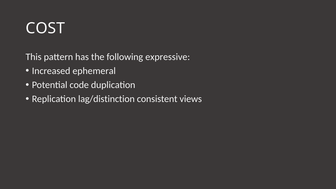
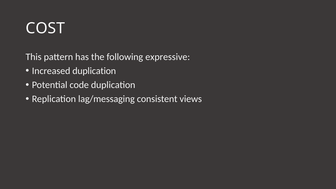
Increased ephemeral: ephemeral -> duplication
lag/distinction: lag/distinction -> lag/messaging
